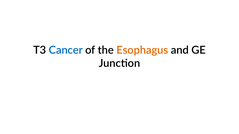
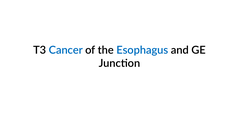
Esophagus colour: orange -> blue
